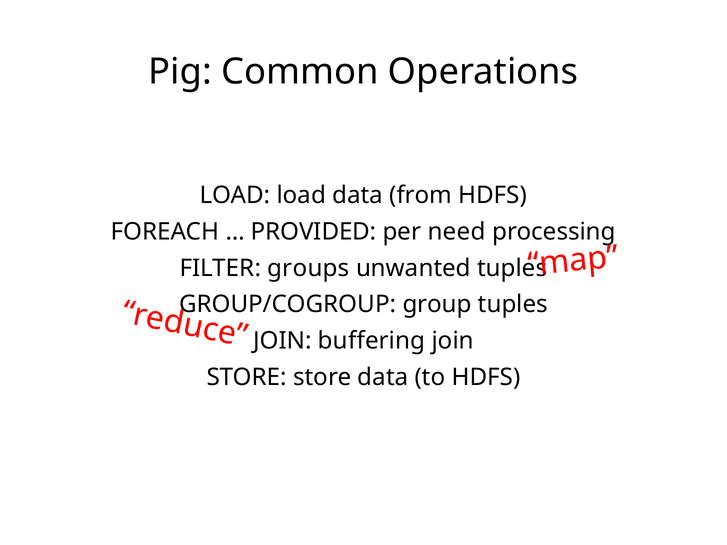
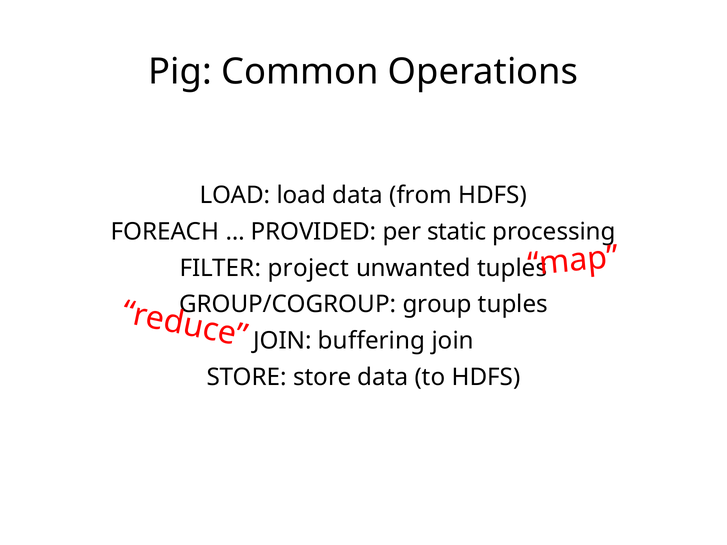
need: need -> static
groups: groups -> project
